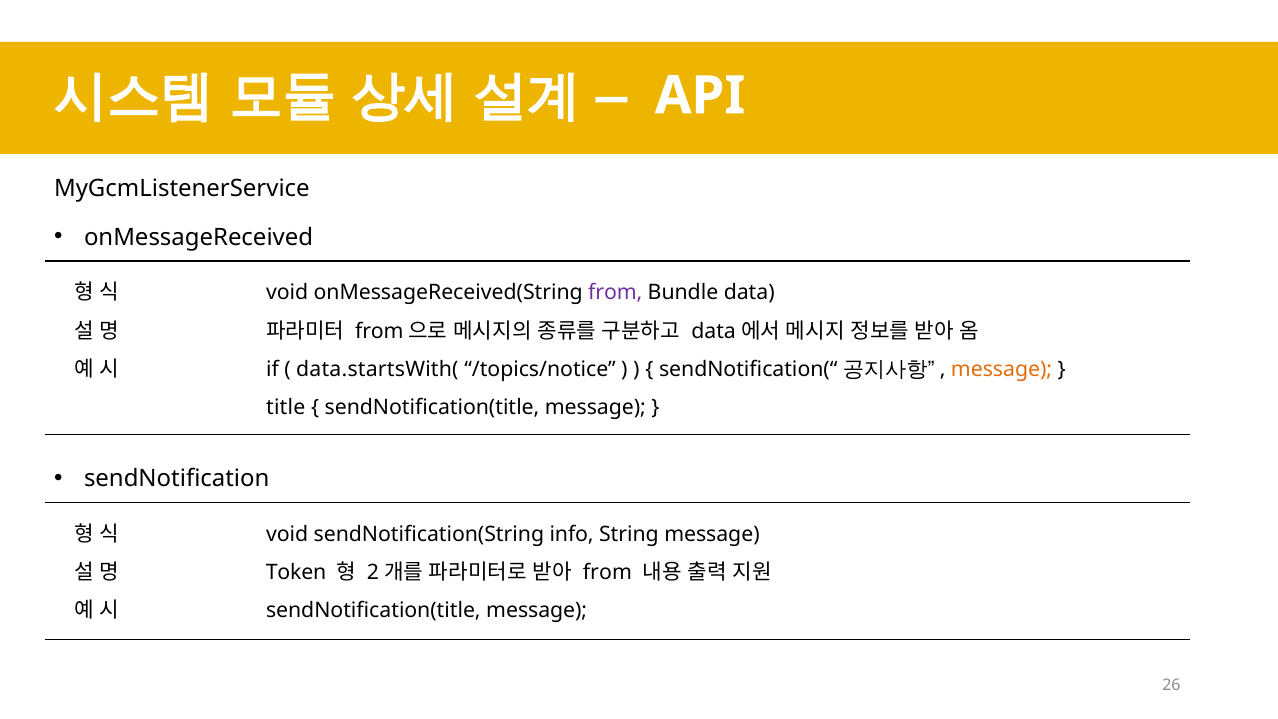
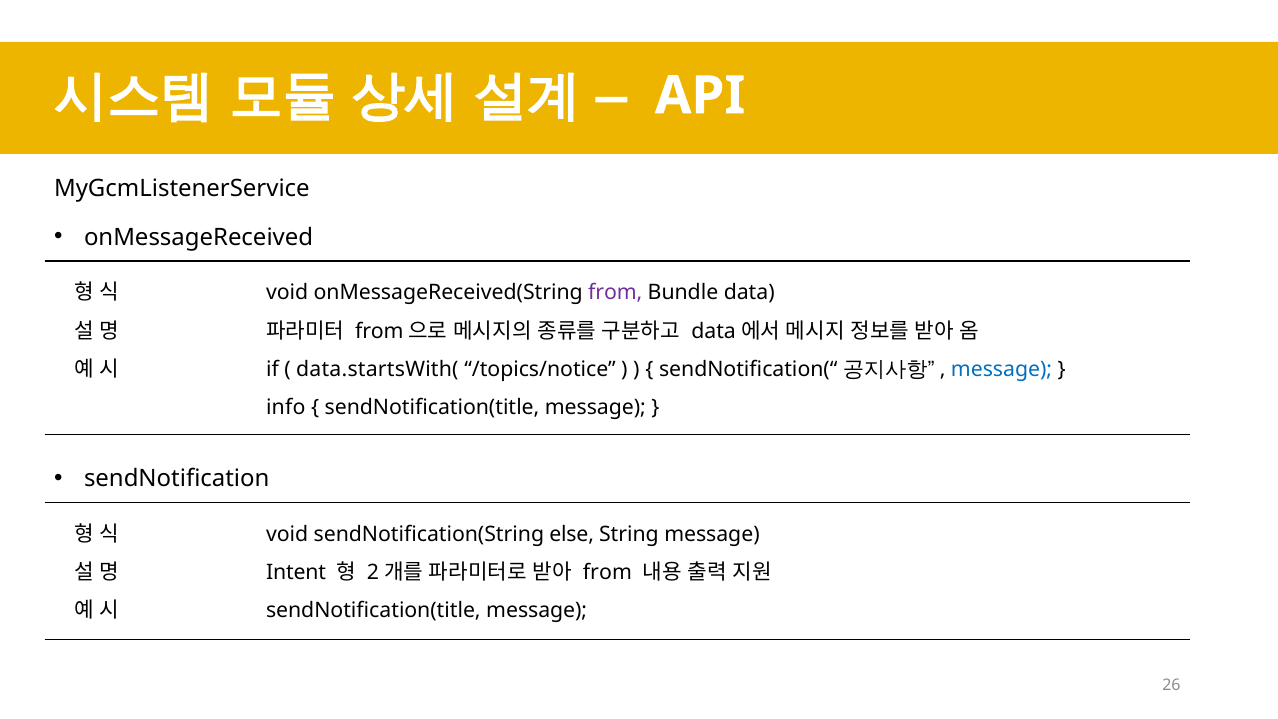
message at (1002, 370) colour: orange -> blue
title: title -> info
info: info -> else
Token: Token -> Intent
